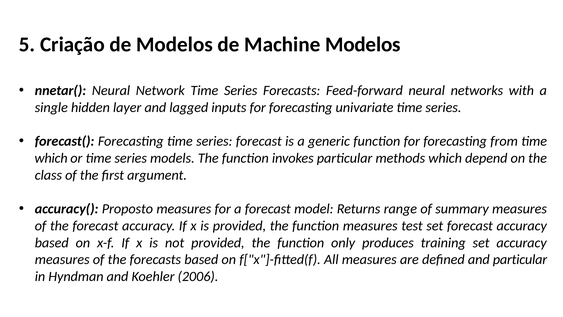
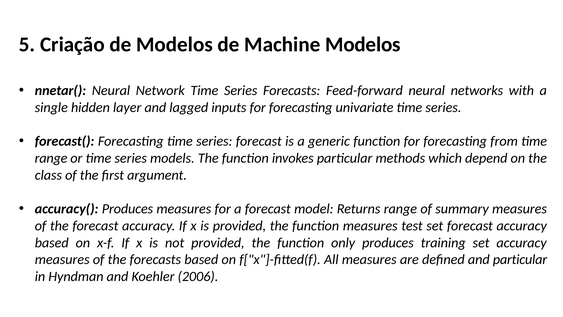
which at (51, 158): which -> range
accuracy( Proposto: Proposto -> Produces
